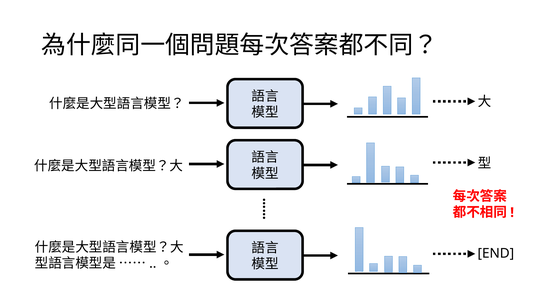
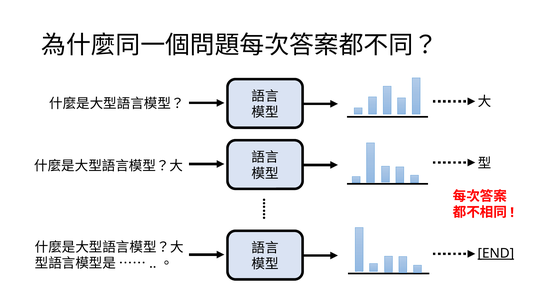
END underline: none -> present
